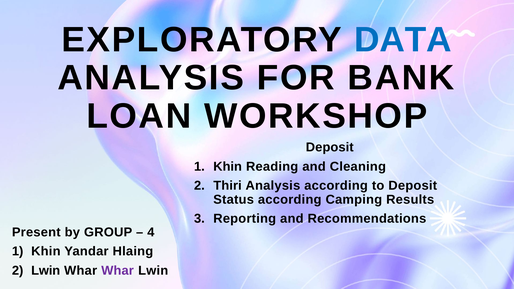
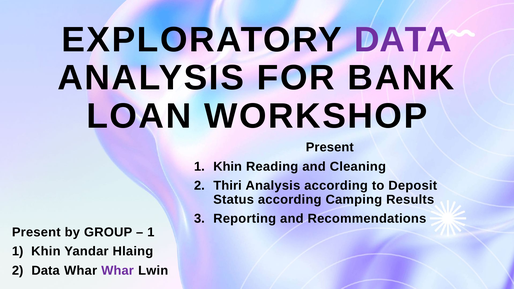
DATA at (403, 40) colour: blue -> purple
Deposit at (330, 147): Deposit -> Present
4 at (151, 232): 4 -> 1
2 Lwin: Lwin -> Data
